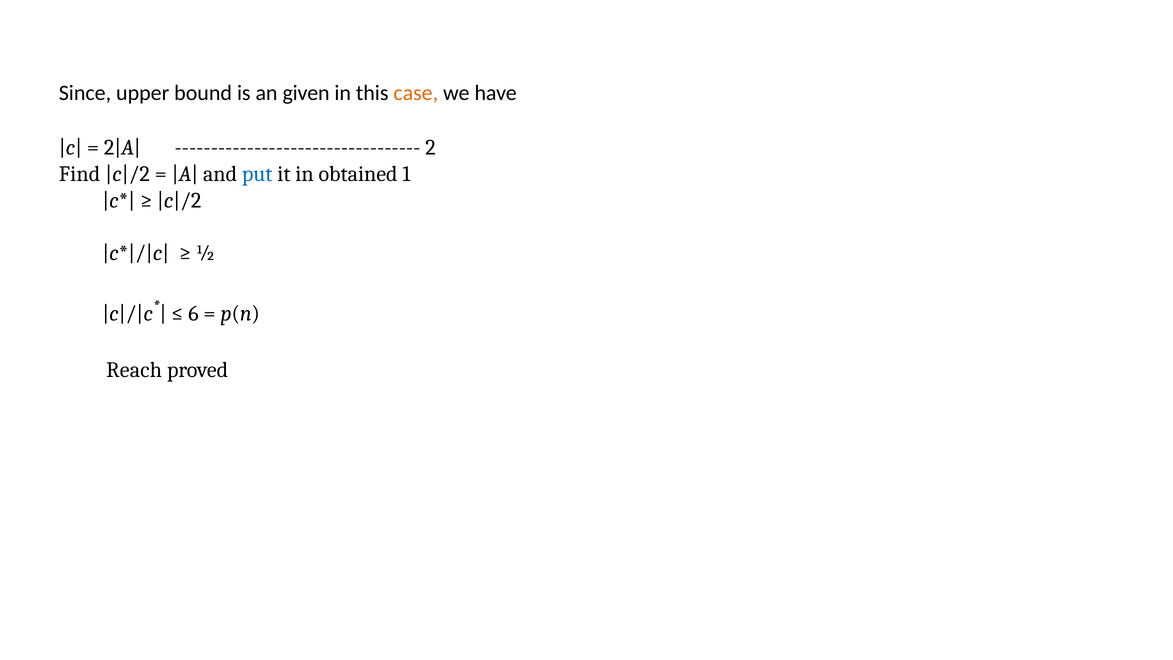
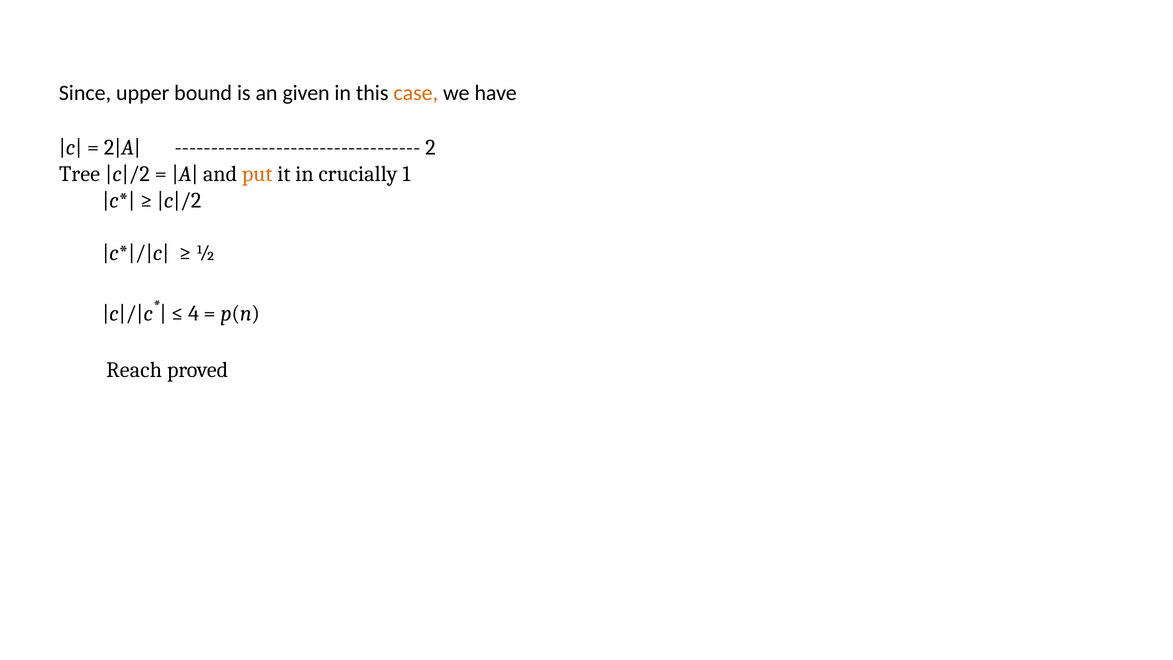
Find: Find -> Tree
put colour: blue -> orange
obtained: obtained -> crucially
6: 6 -> 4
